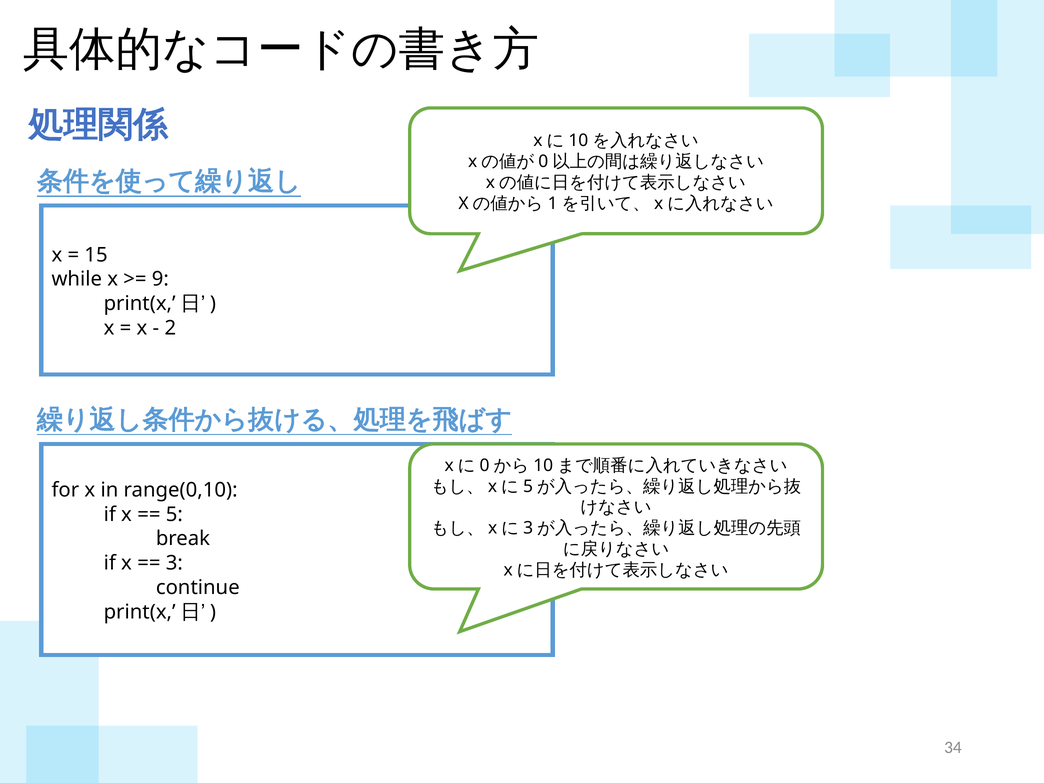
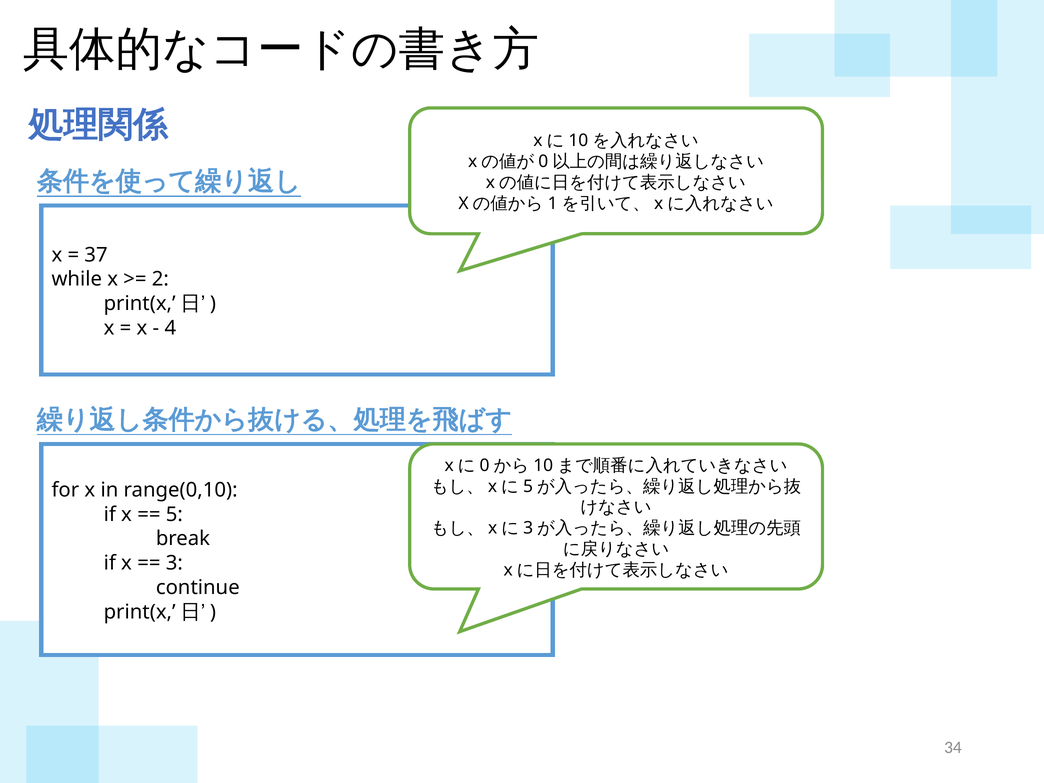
15: 15 -> 37
9: 9 -> 2
2: 2 -> 4
